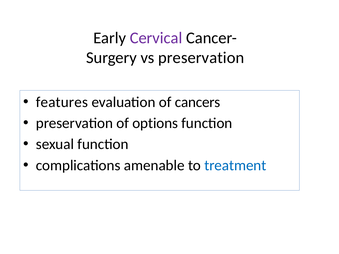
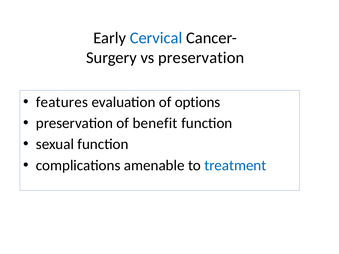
Cervical colour: purple -> blue
cancers: cancers -> options
options: options -> benefit
